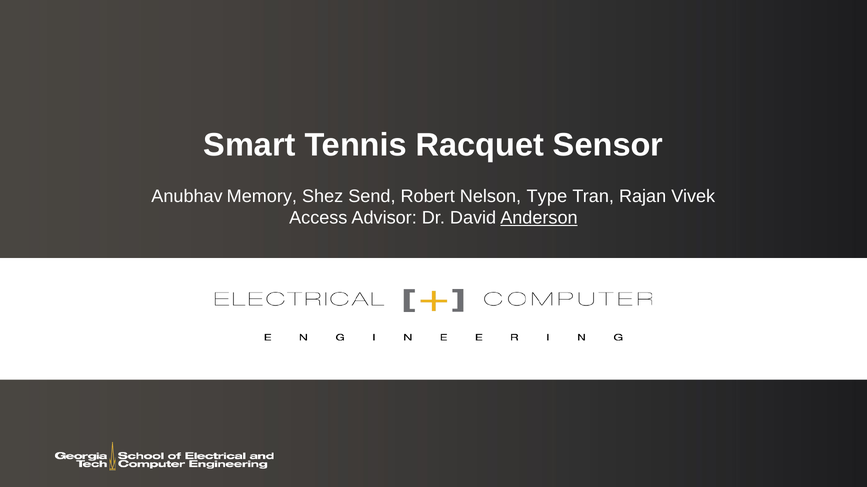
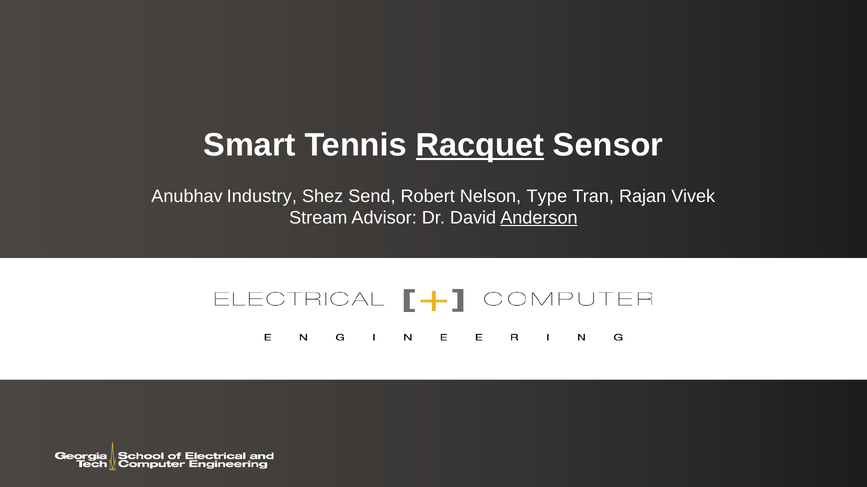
Racquet underline: none -> present
Memory: Memory -> Industry
Access: Access -> Stream
